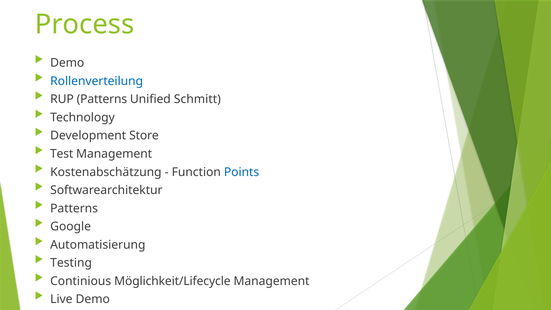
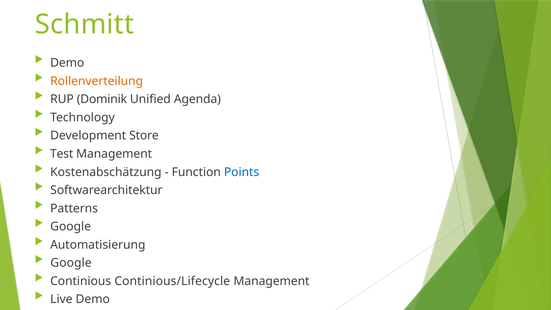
Process: Process -> Schmitt
Rollenverteilung colour: blue -> orange
RUP Patterns: Patterns -> Dominik
Schmitt: Schmitt -> Agenda
Testing at (71, 263): Testing -> Google
Möglichkeit/Lifecycle: Möglichkeit/Lifecycle -> Continious/Lifecycle
